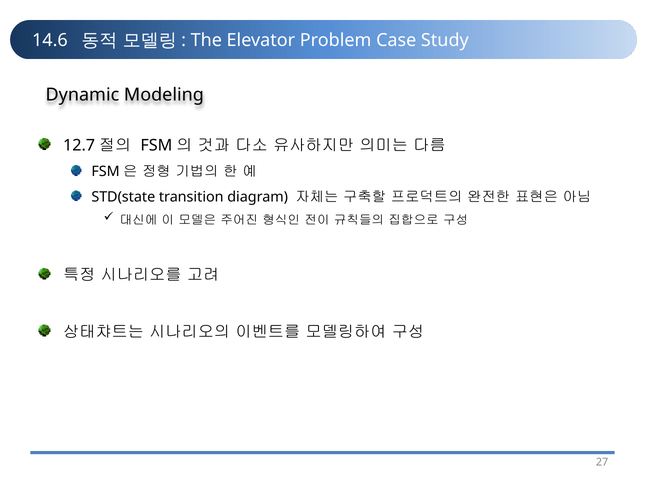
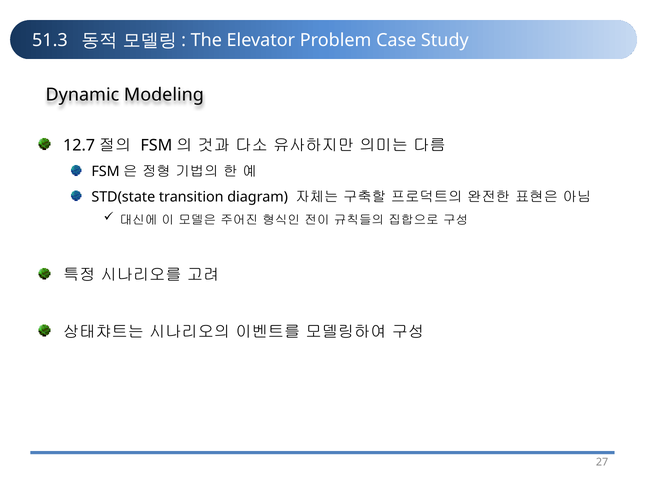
14.6: 14.6 -> 51.3
